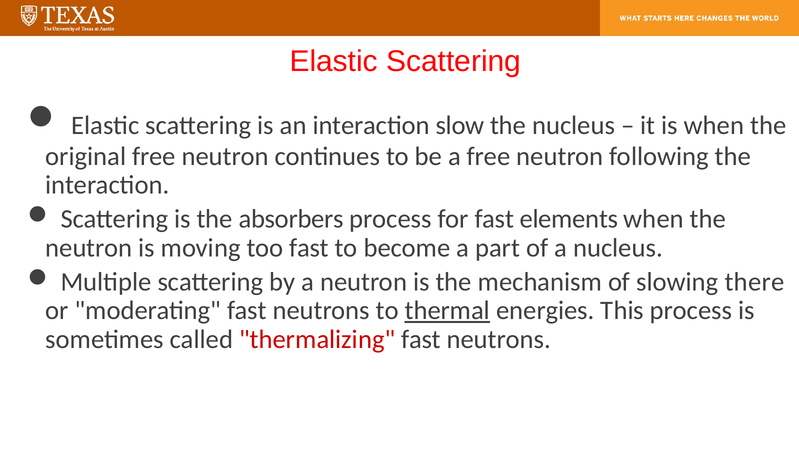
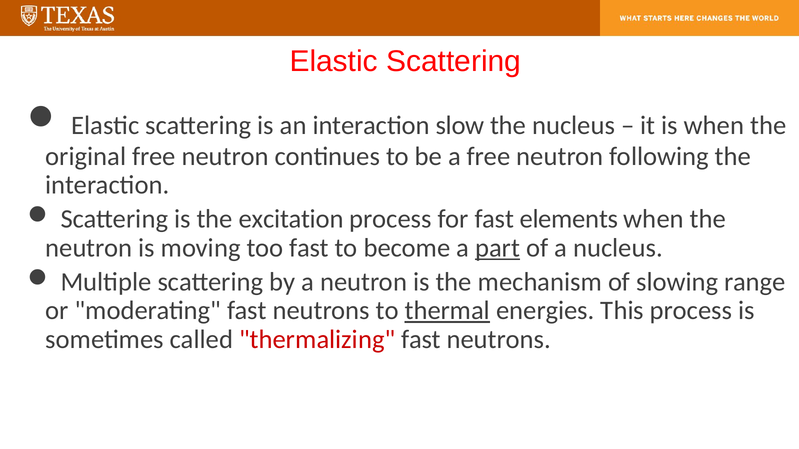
absorbers: absorbers -> excitation
part underline: none -> present
there: there -> range
